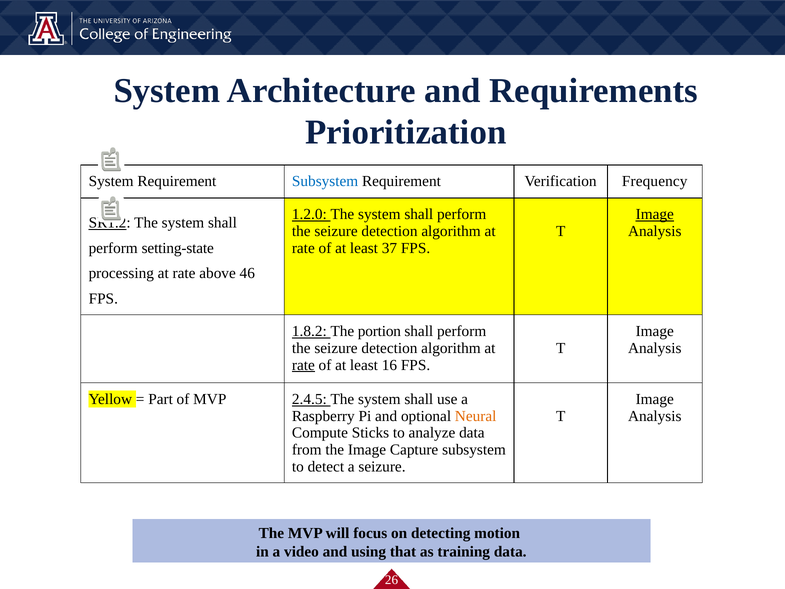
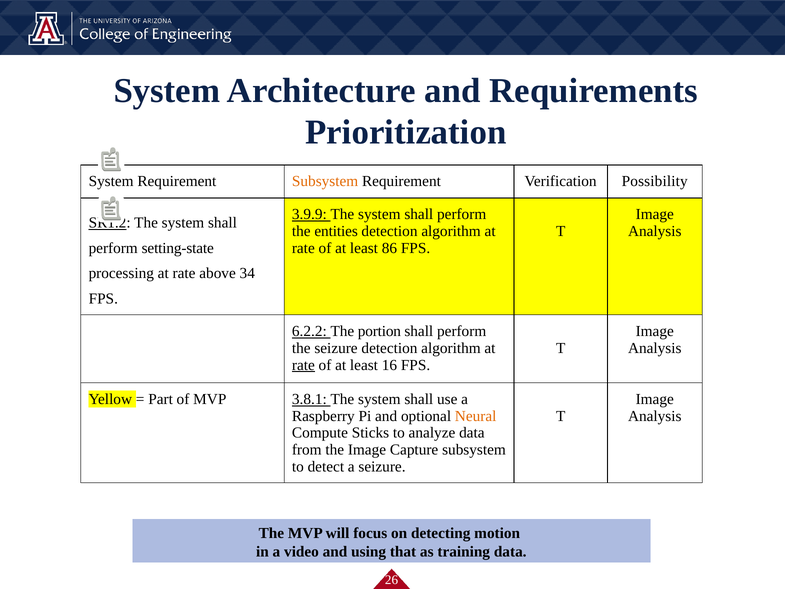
Subsystem at (325, 181) colour: blue -> orange
Frequency: Frequency -> Possibility
1.2.0: 1.2.0 -> 3.9.9
Image at (655, 214) underline: present -> none
seizure at (336, 231): seizure -> entities
37: 37 -> 86
46: 46 -> 34
1.8.2: 1.8.2 -> 6.2.2
2.4.5: 2.4.5 -> 3.8.1
